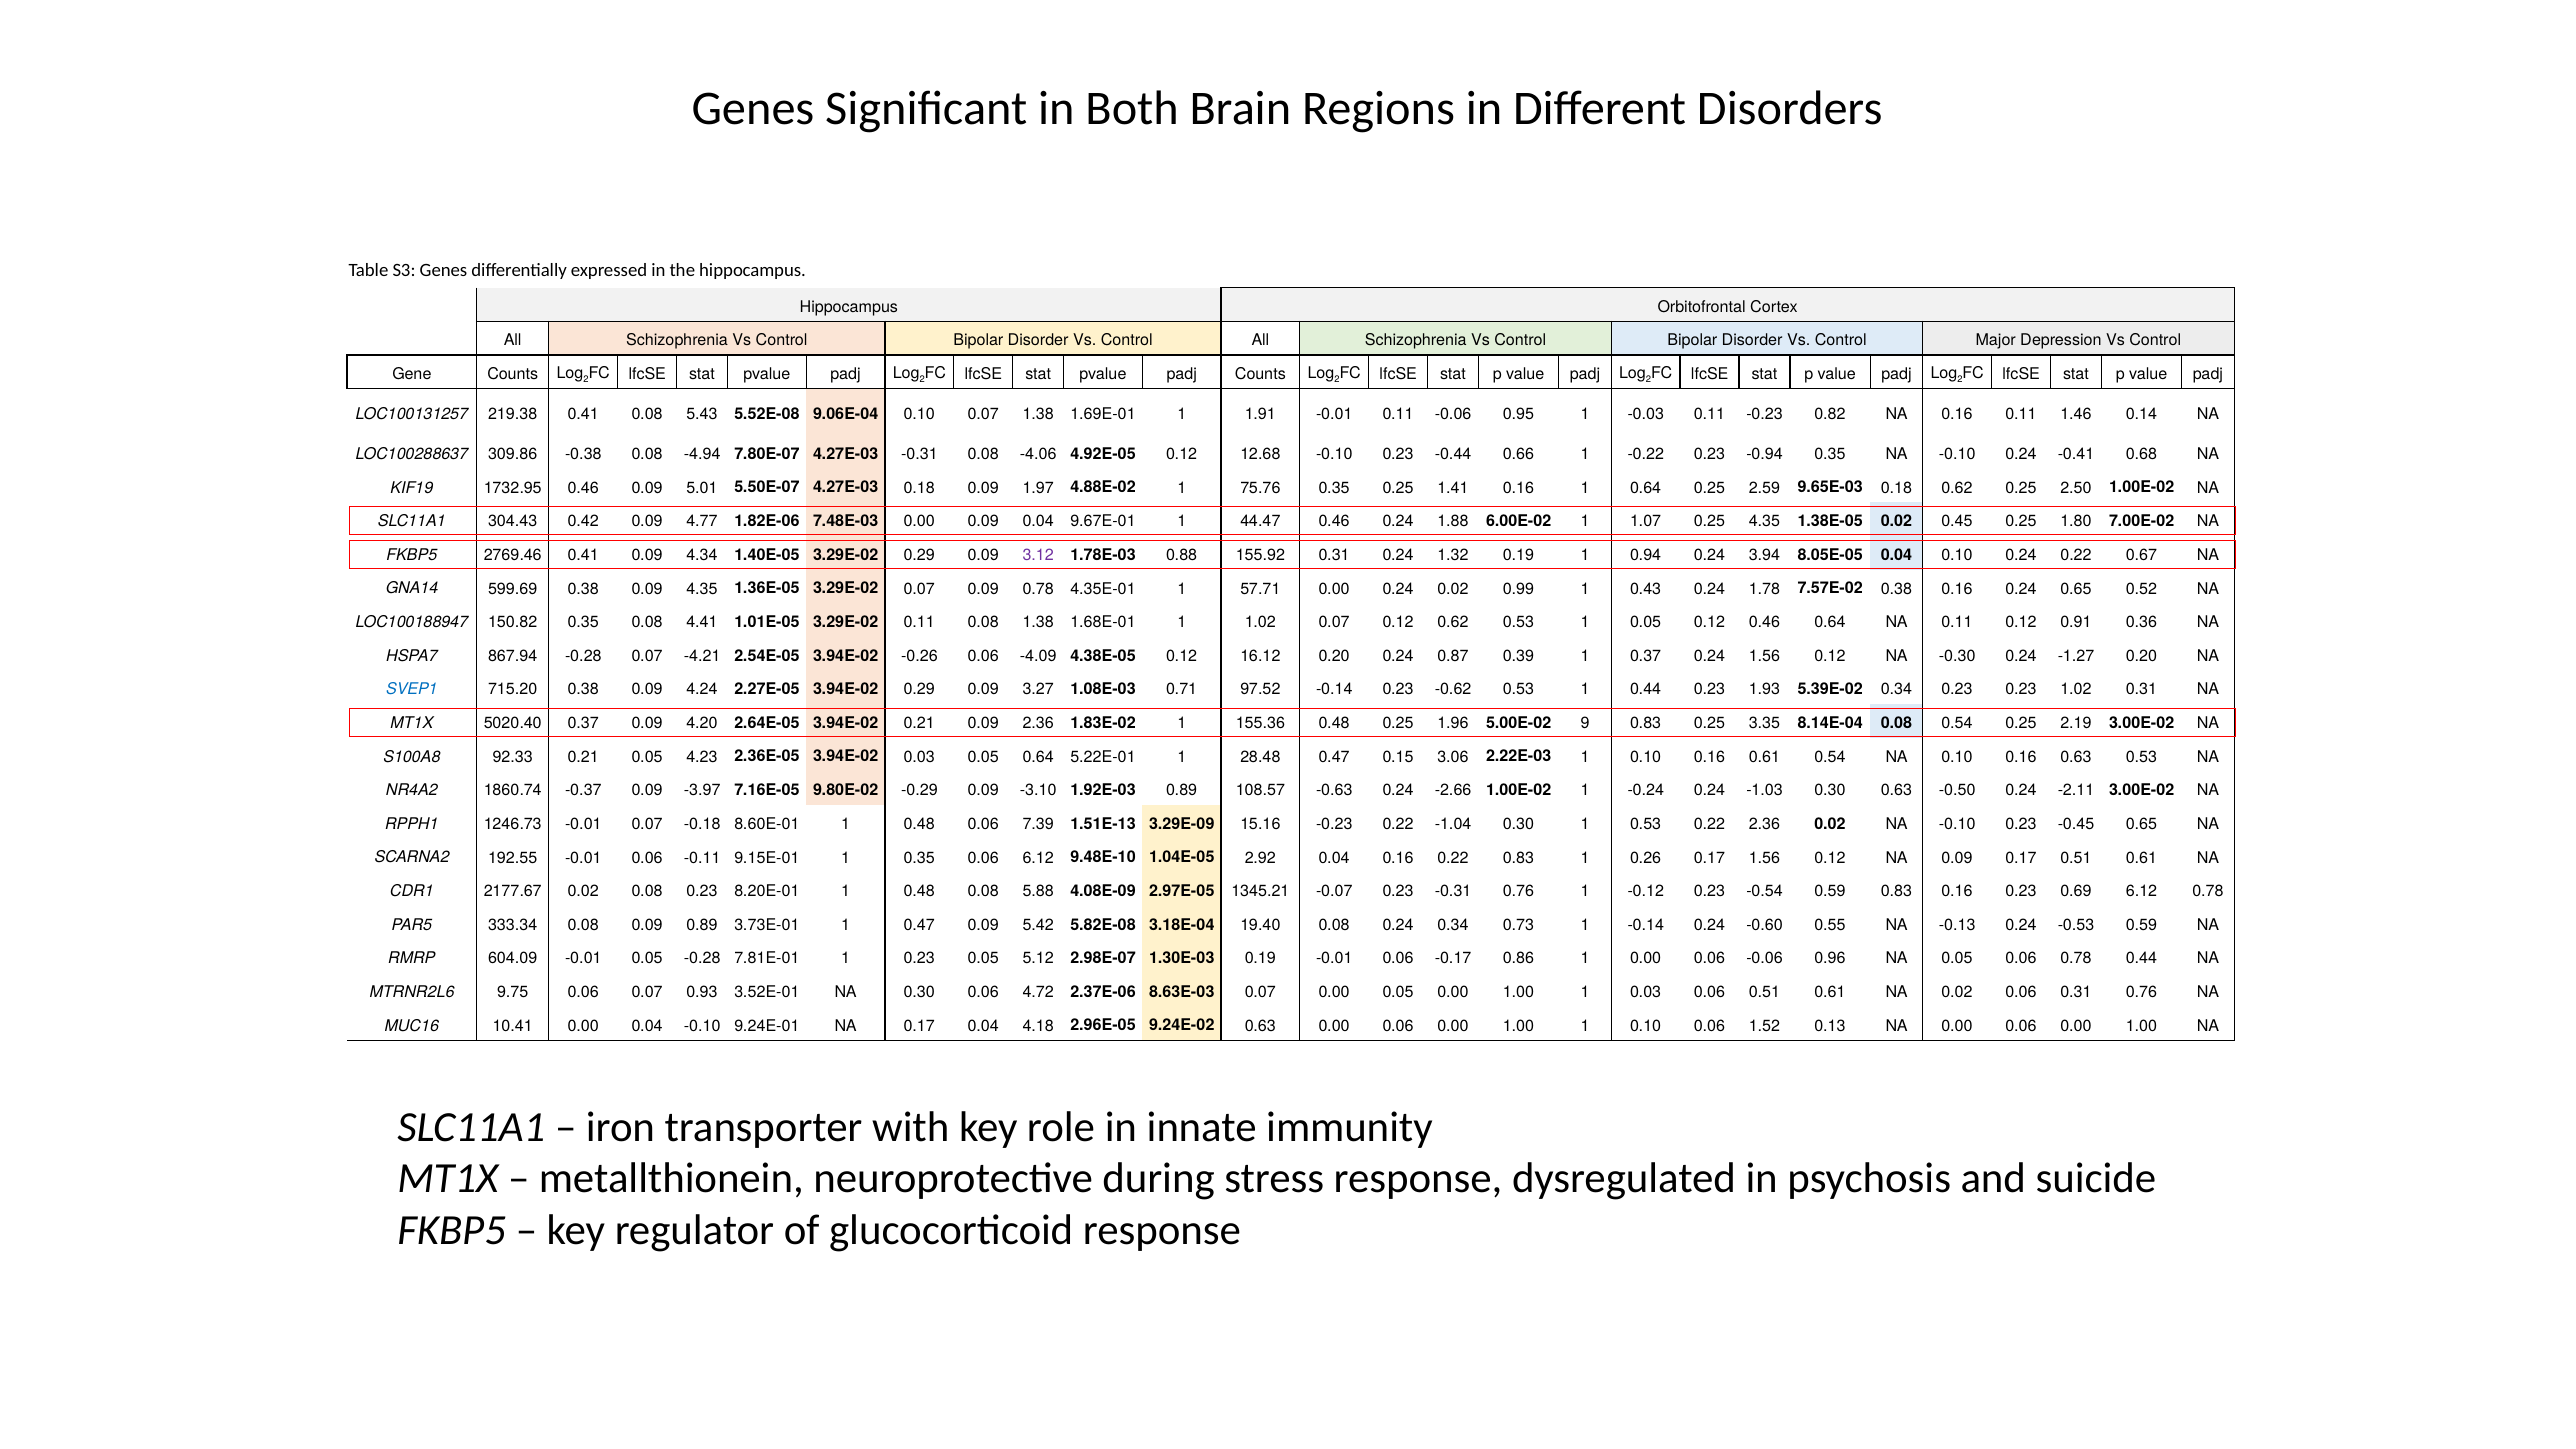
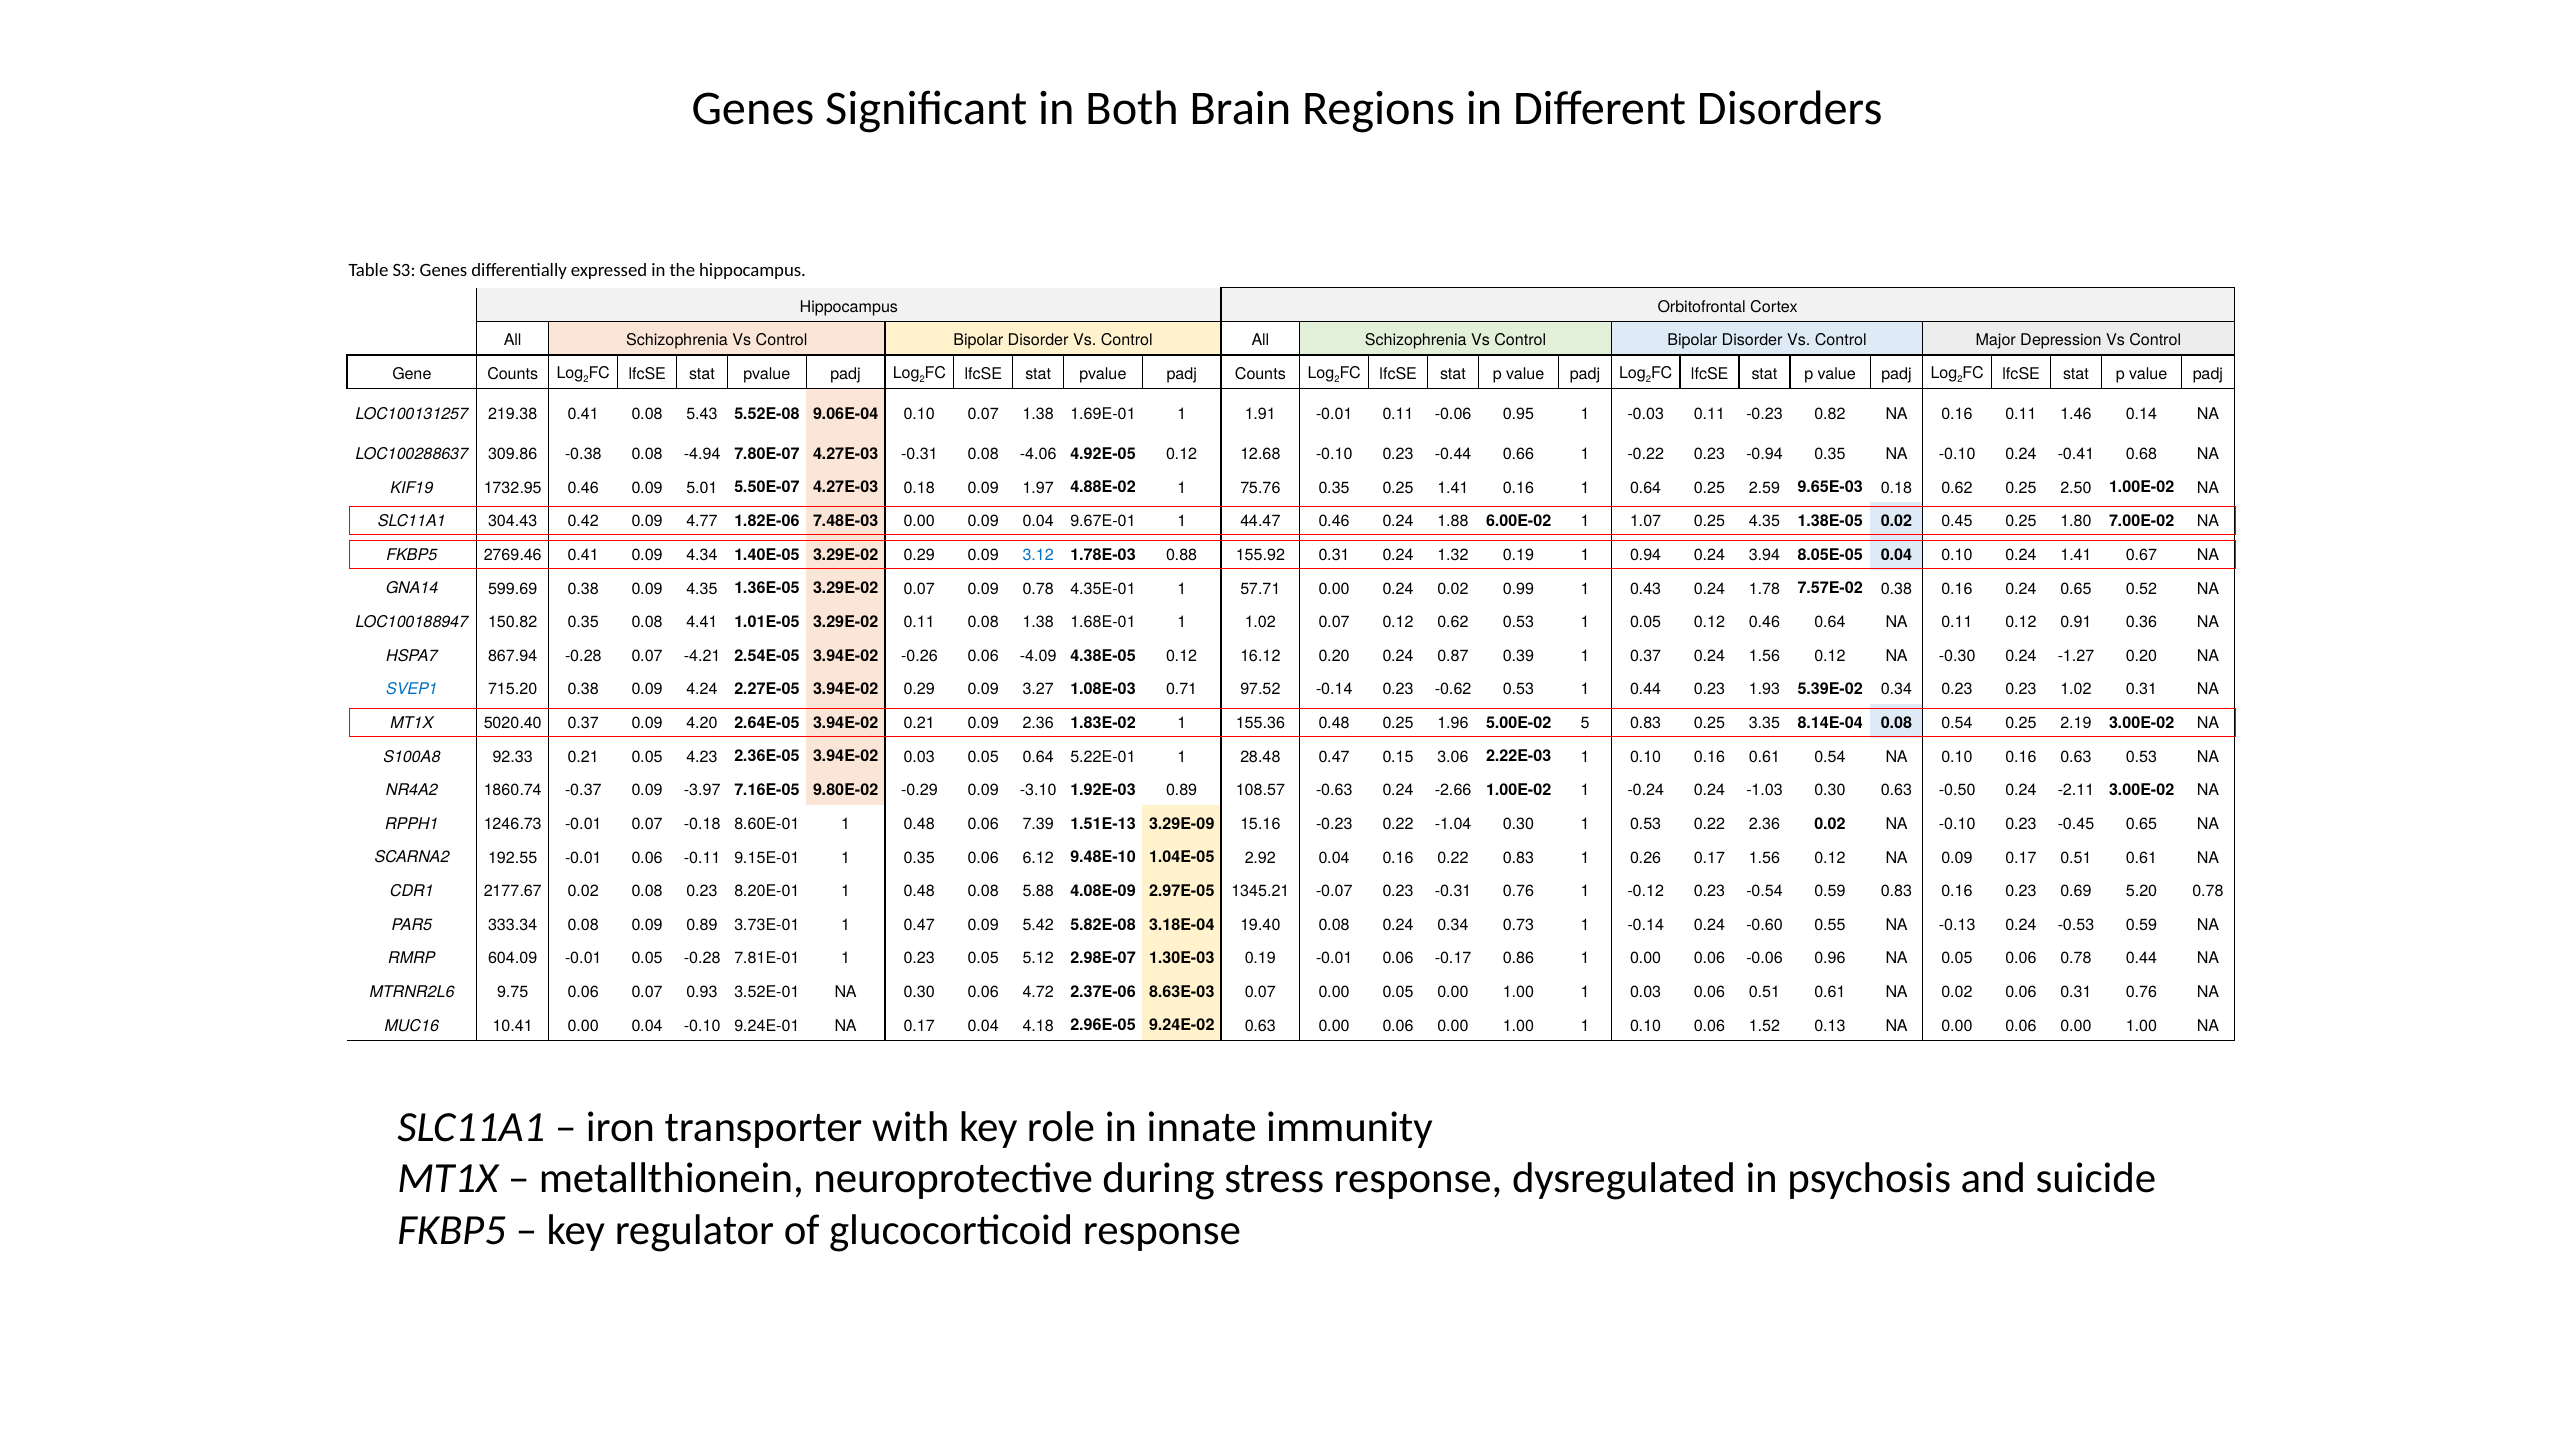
3.12 colour: purple -> blue
0.24 0.22: 0.22 -> 1.41
9: 9 -> 5
0.69 6.12: 6.12 -> 5.20
